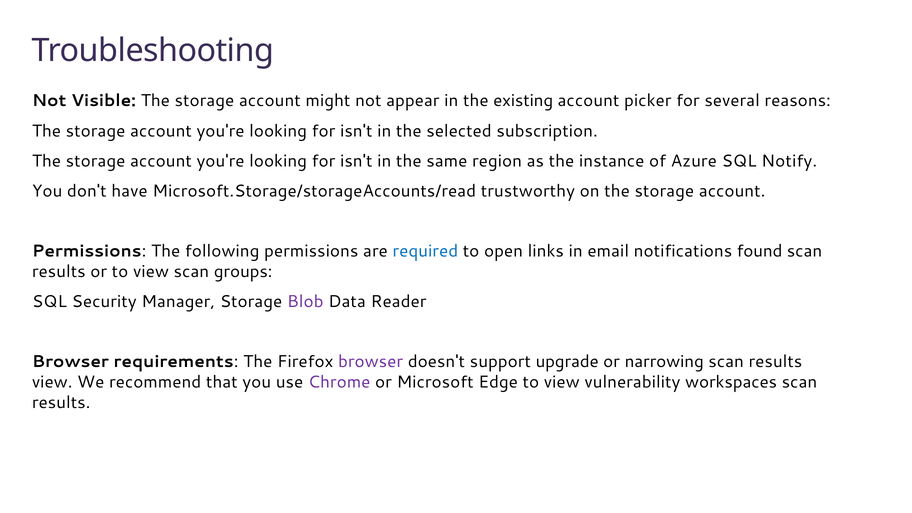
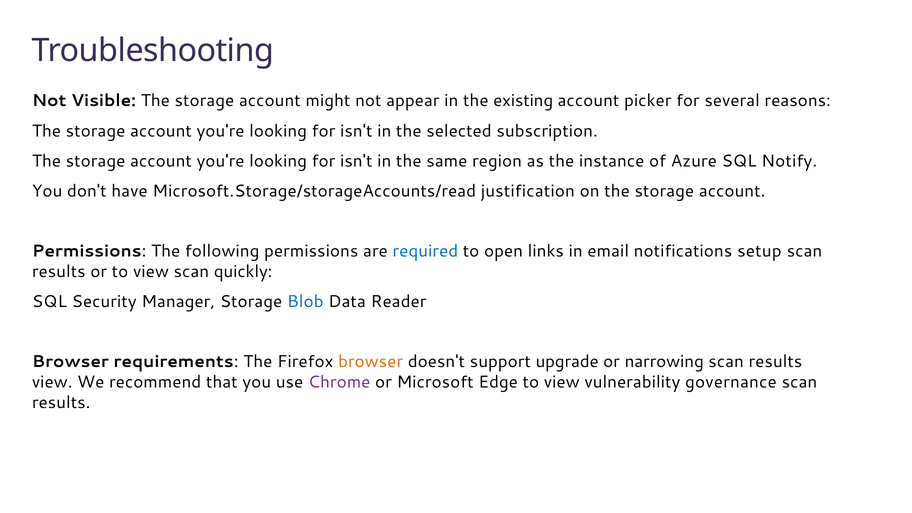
trustworthy: trustworthy -> justification
found: found -> setup
groups: groups -> quickly
Blob colour: purple -> blue
browser at (371, 362) colour: purple -> orange
workspaces: workspaces -> governance
